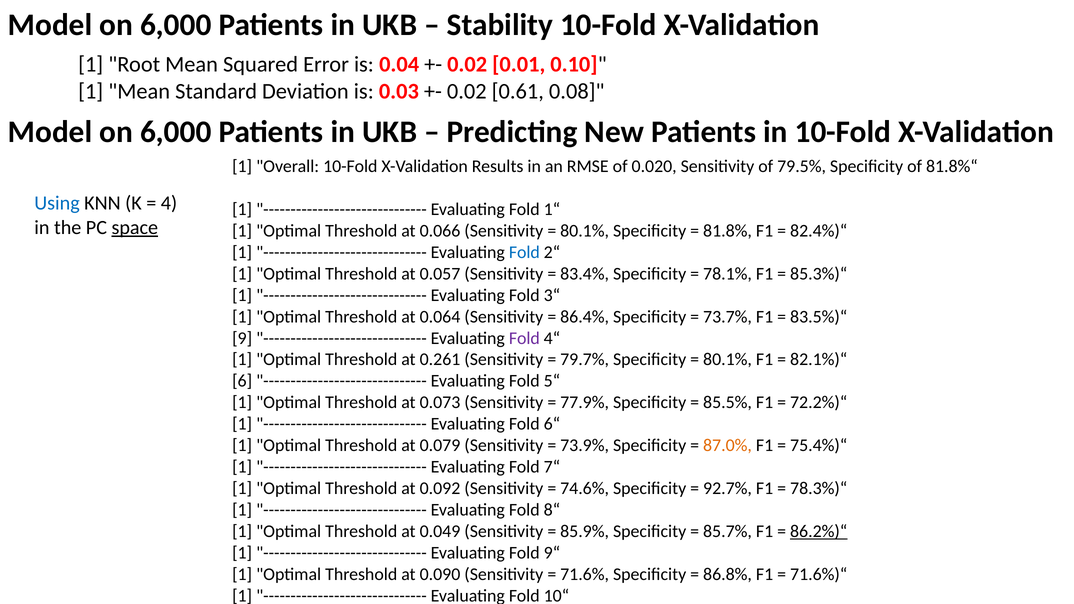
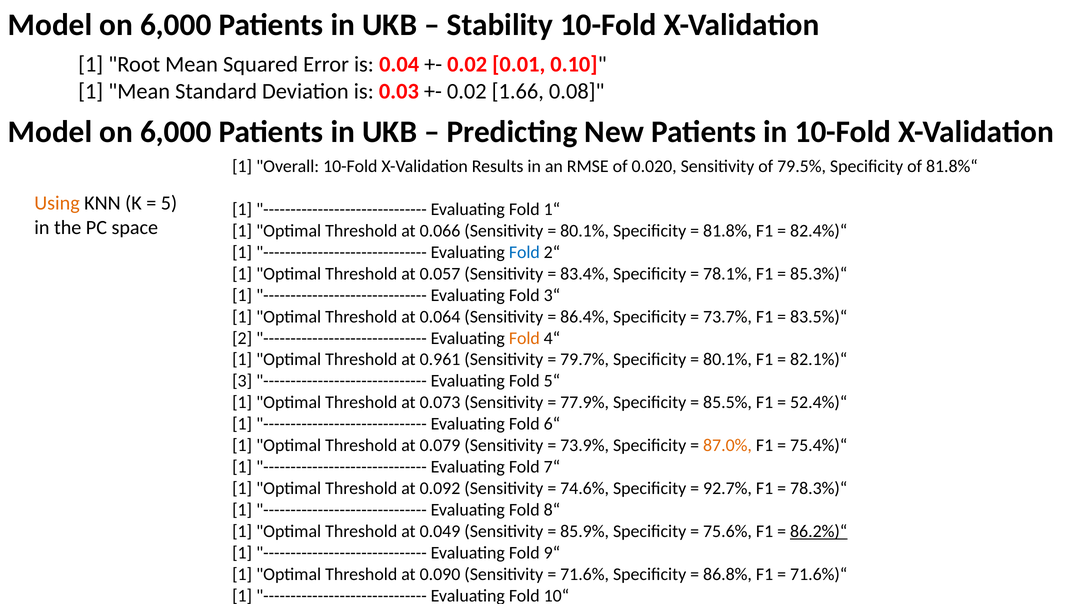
0.61: 0.61 -> 1.66
Using colour: blue -> orange
4: 4 -> 5
space underline: present -> none
9 at (242, 338): 9 -> 2
Fold at (524, 338) colour: purple -> orange
0.261: 0.261 -> 0.961
6: 6 -> 3
72.2%)“: 72.2%)“ -> 52.4%)“
85.7%: 85.7% -> 75.6%
